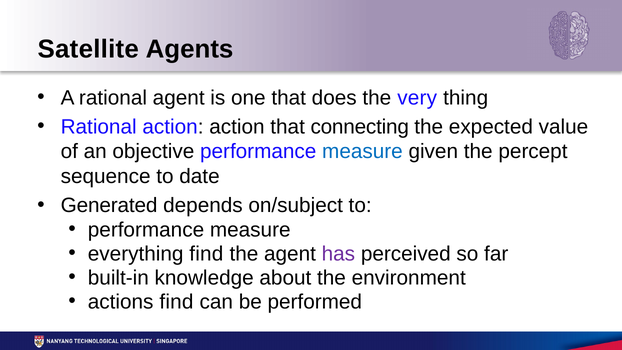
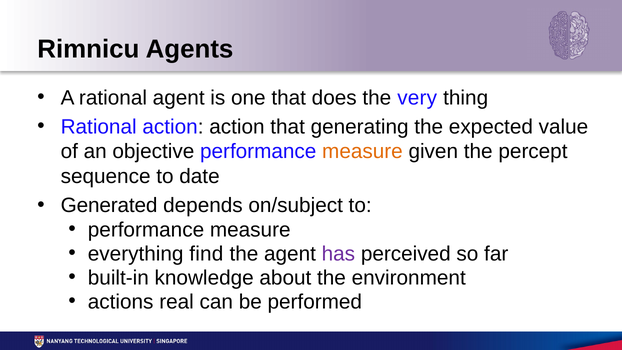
Satellite: Satellite -> Rimnicu
connecting: connecting -> generating
measure at (362, 152) colour: blue -> orange
actions find: find -> real
